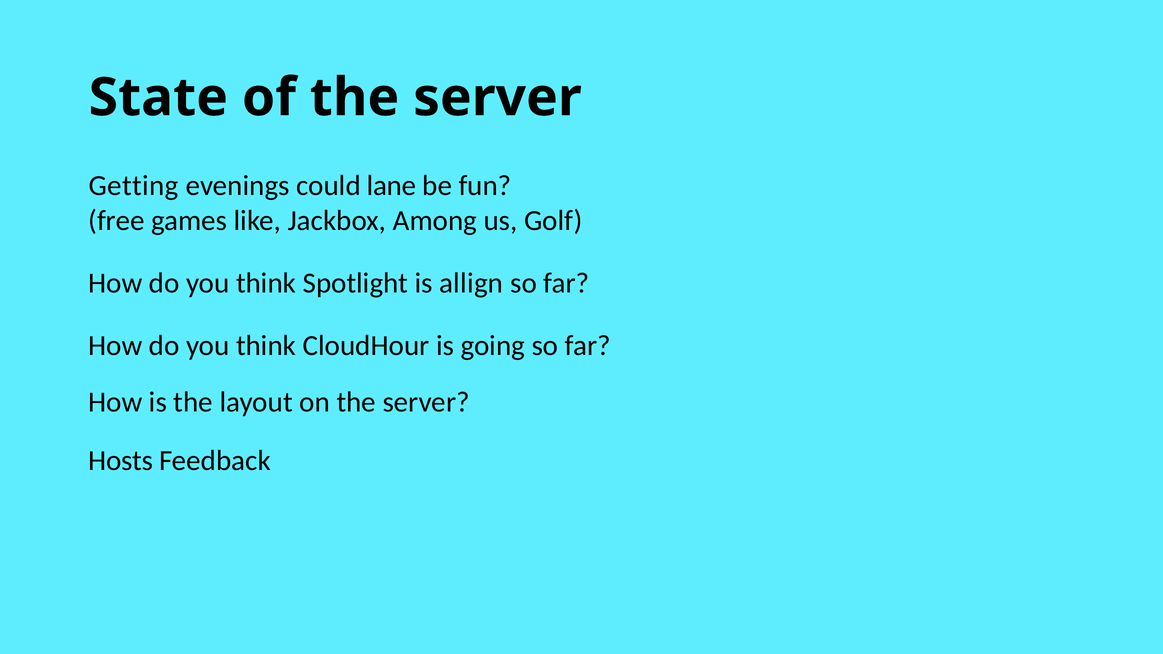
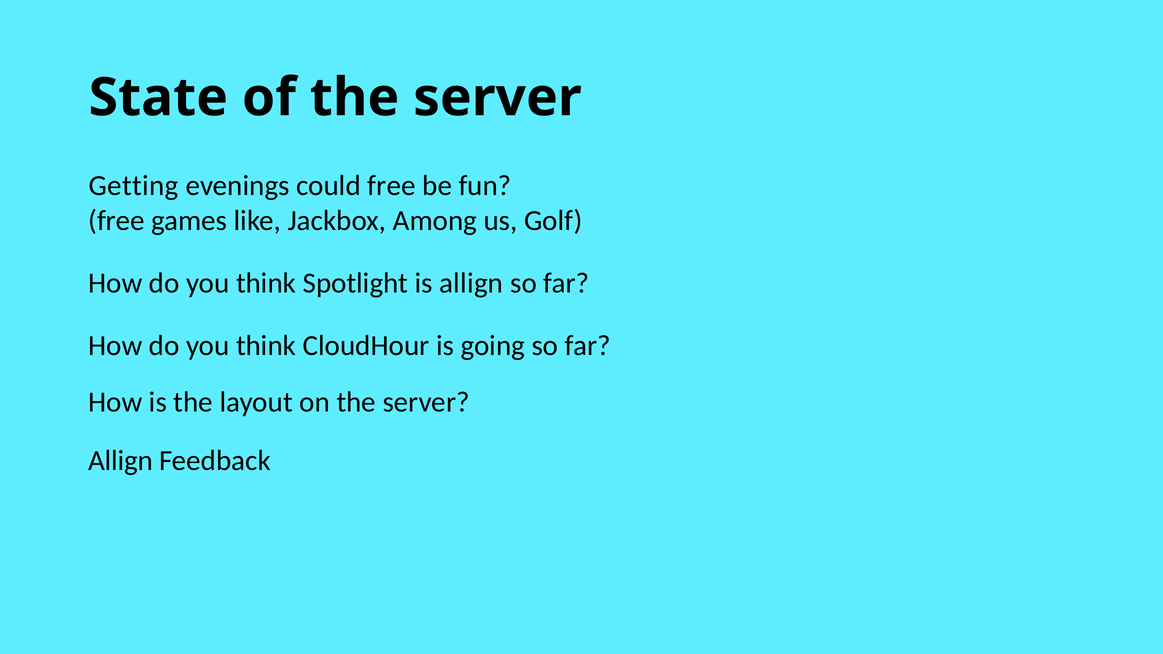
could lane: lane -> free
Hosts at (121, 461): Hosts -> Allign
